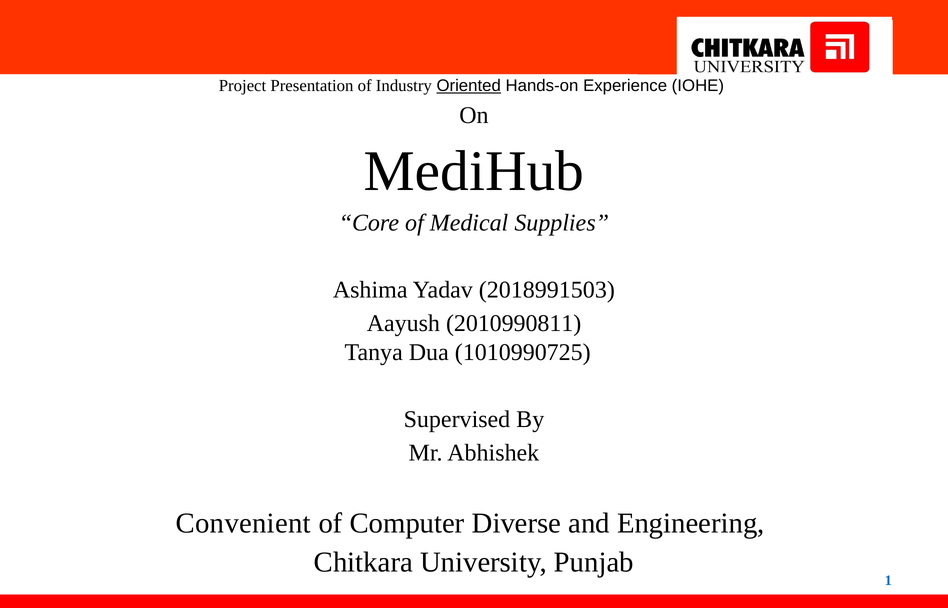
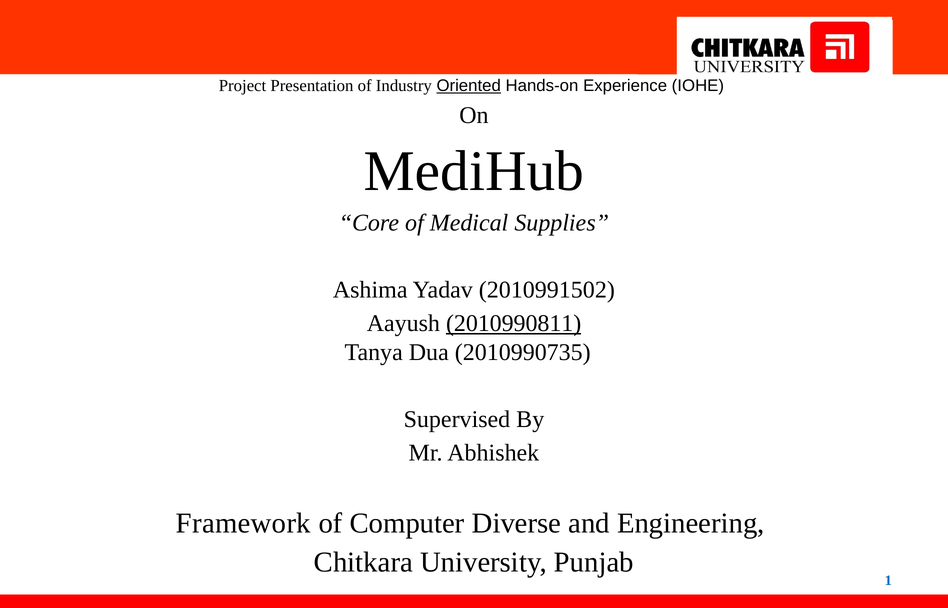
2018991503: 2018991503 -> 2010991502
2010990811 underline: none -> present
1010990725: 1010990725 -> 2010990735
Convenient: Convenient -> Framework
